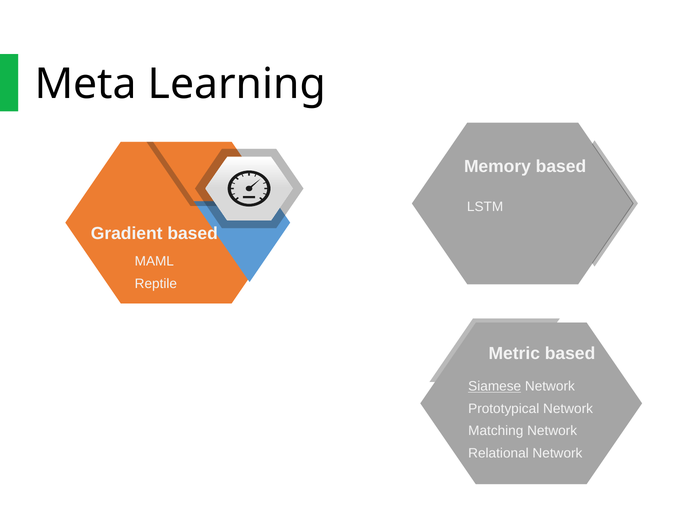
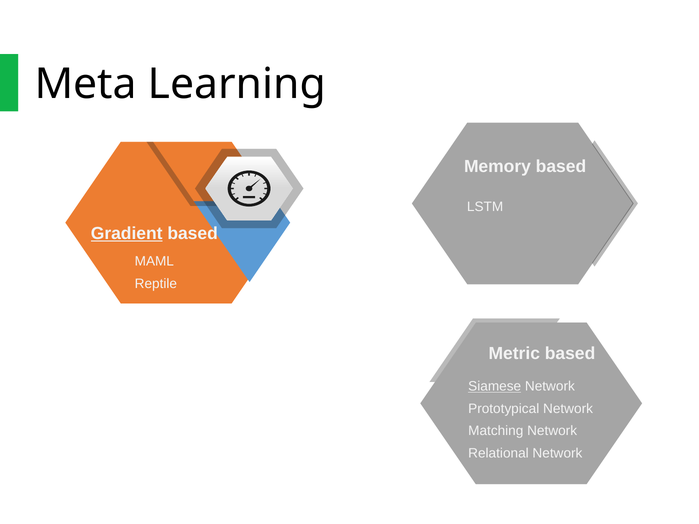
Gradient underline: none -> present
